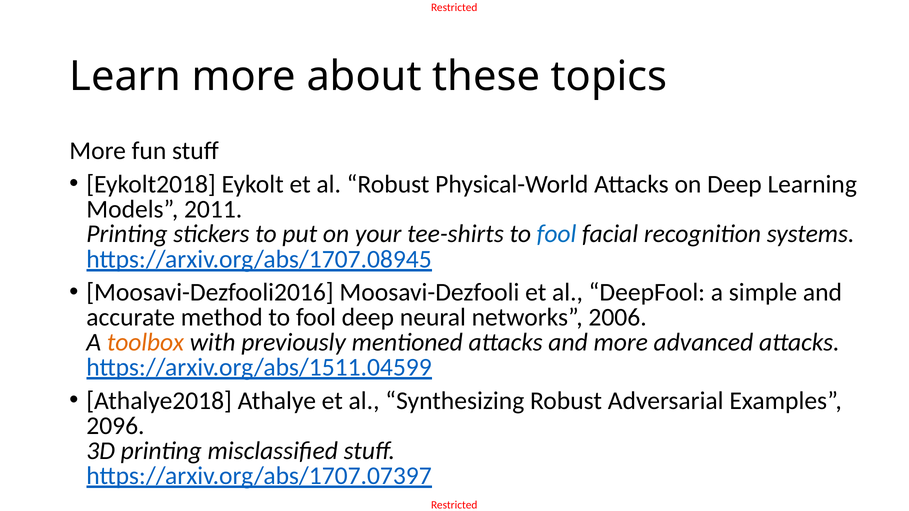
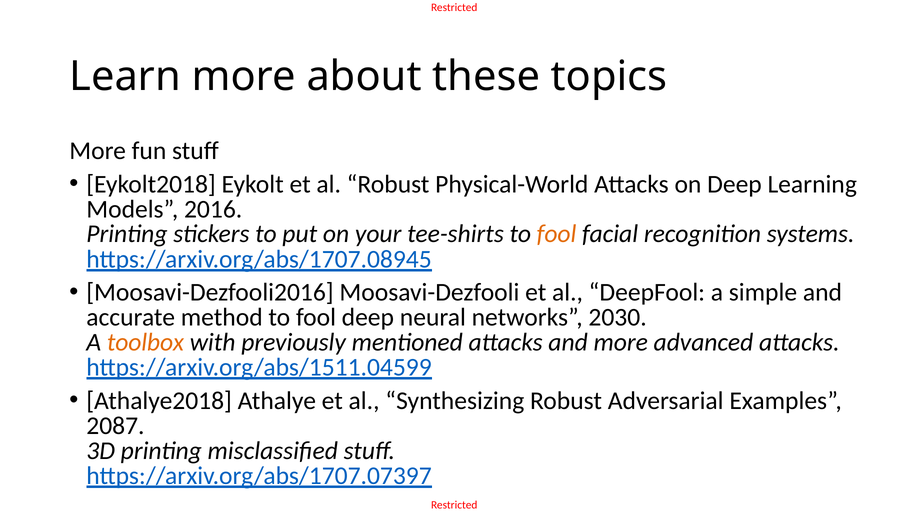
2011: 2011 -> 2016
fool at (557, 234) colour: blue -> orange
2006: 2006 -> 2030
2096: 2096 -> 2087
